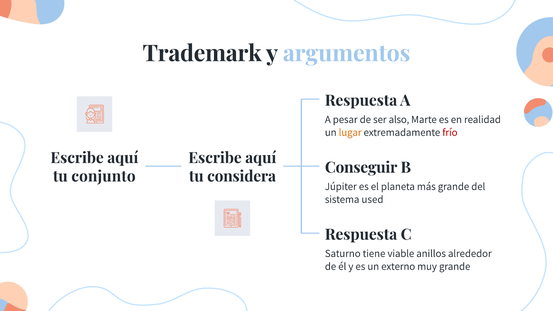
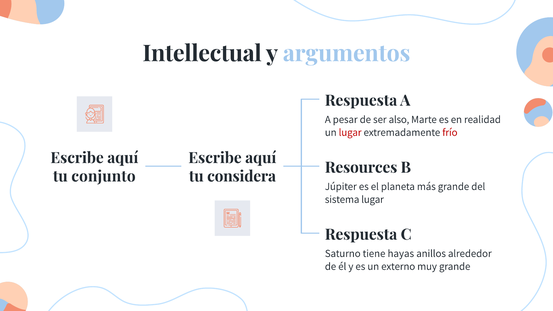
Trademark: Trademark -> Intellectual
lugar at (350, 132) colour: orange -> red
Conseguir: Conseguir -> Resources
sistema used: used -> lugar
viable: viable -> hayas
